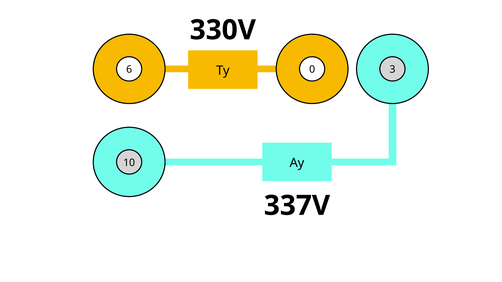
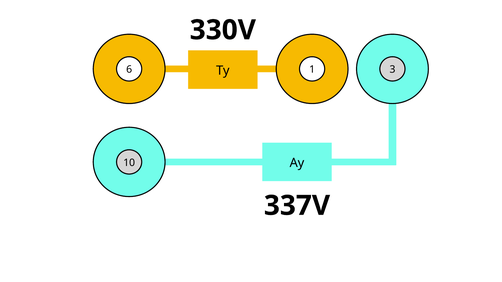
0: 0 -> 1
